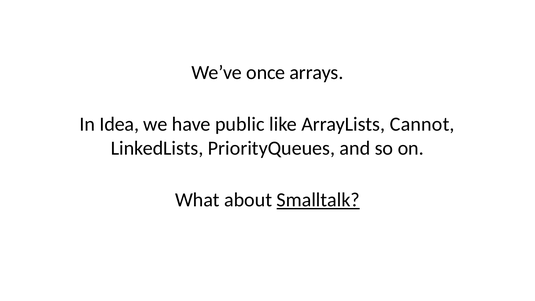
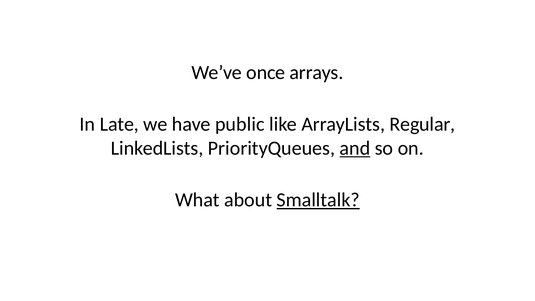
Idea: Idea -> Late
Cannot: Cannot -> Regular
and underline: none -> present
